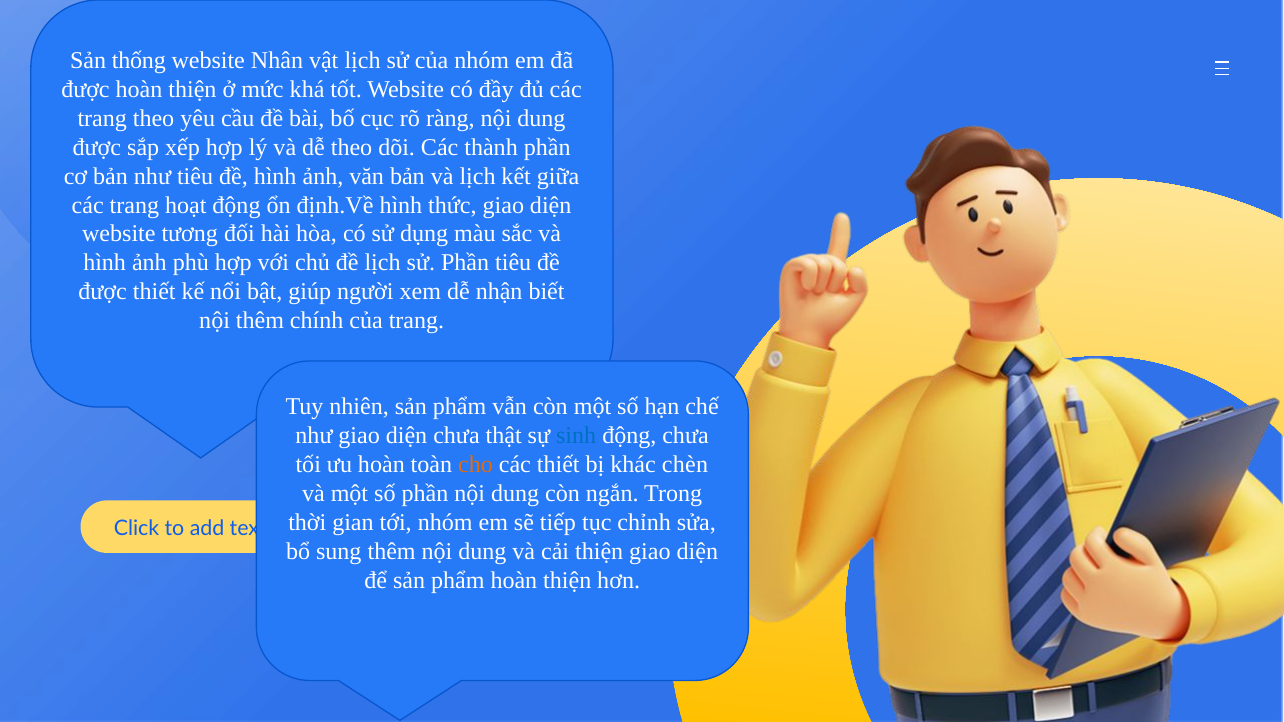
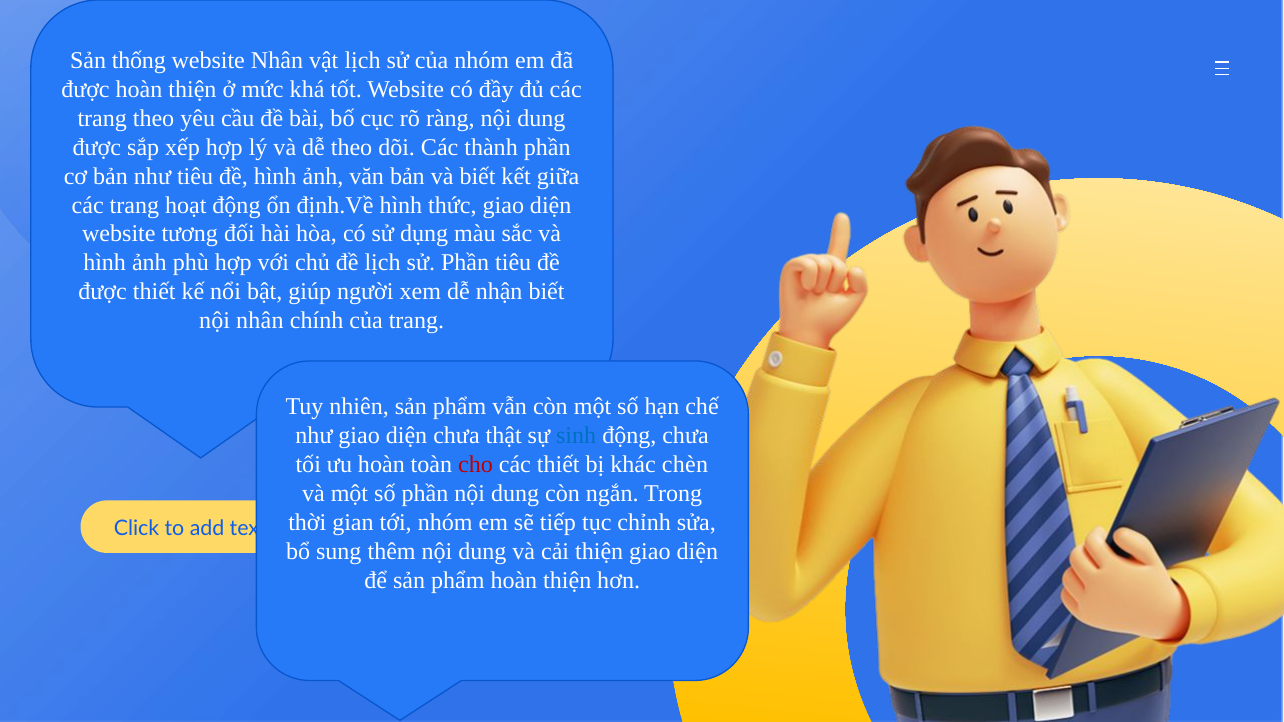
và lịch: lịch -> biết
nội thêm: thêm -> nhân
cho colour: orange -> red
